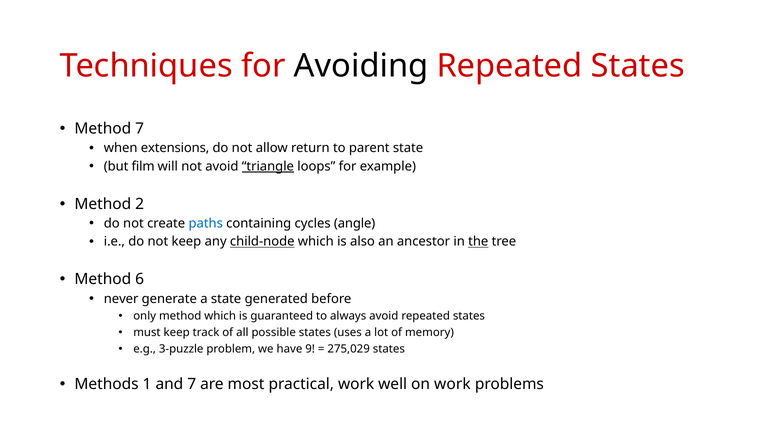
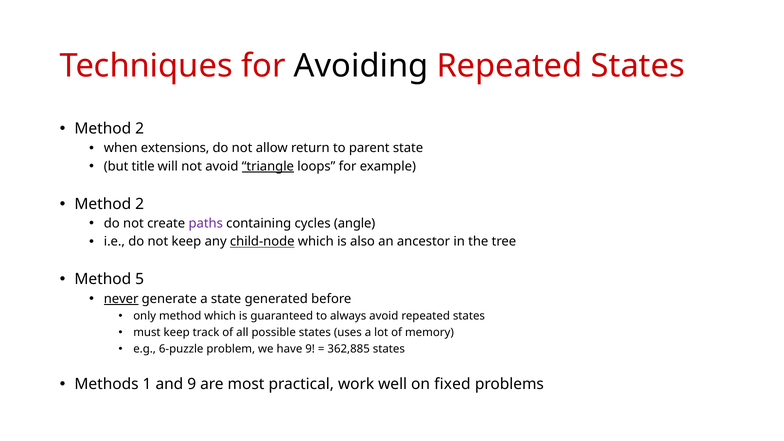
7 at (140, 129): 7 -> 2
film: film -> title
paths colour: blue -> purple
the underline: present -> none
6: 6 -> 5
never underline: none -> present
3-puzzle: 3-puzzle -> 6-puzzle
275,029: 275,029 -> 362,885
and 7: 7 -> 9
on work: work -> fixed
